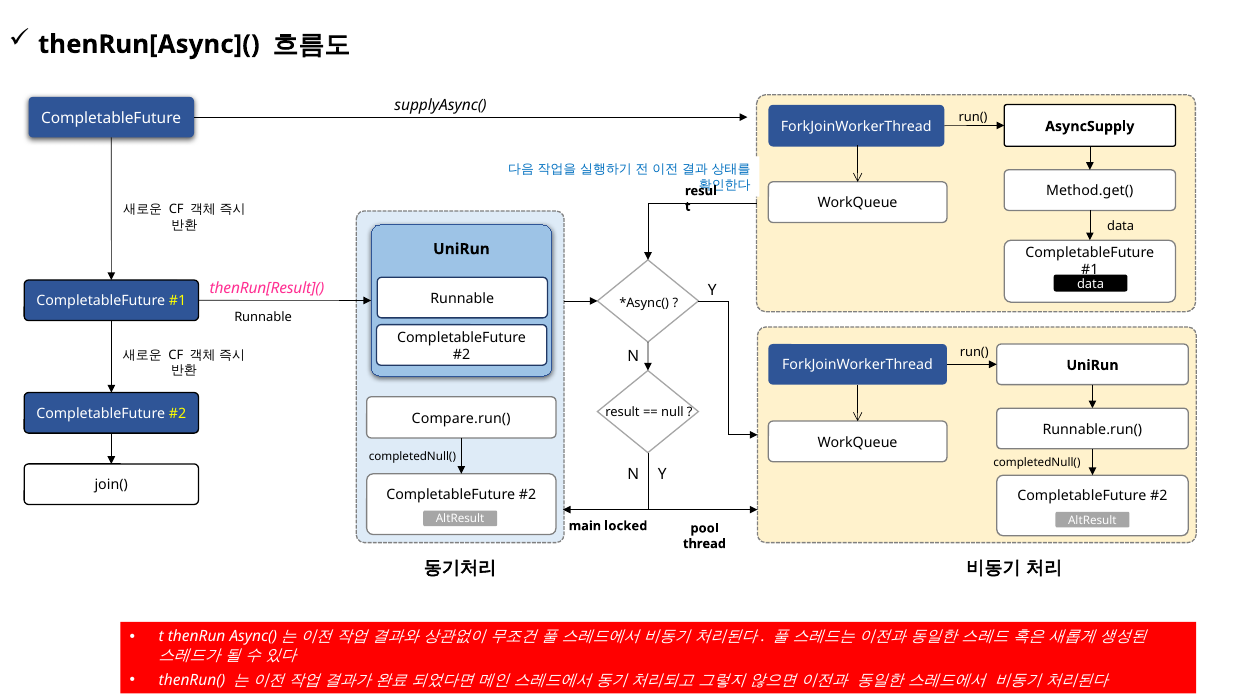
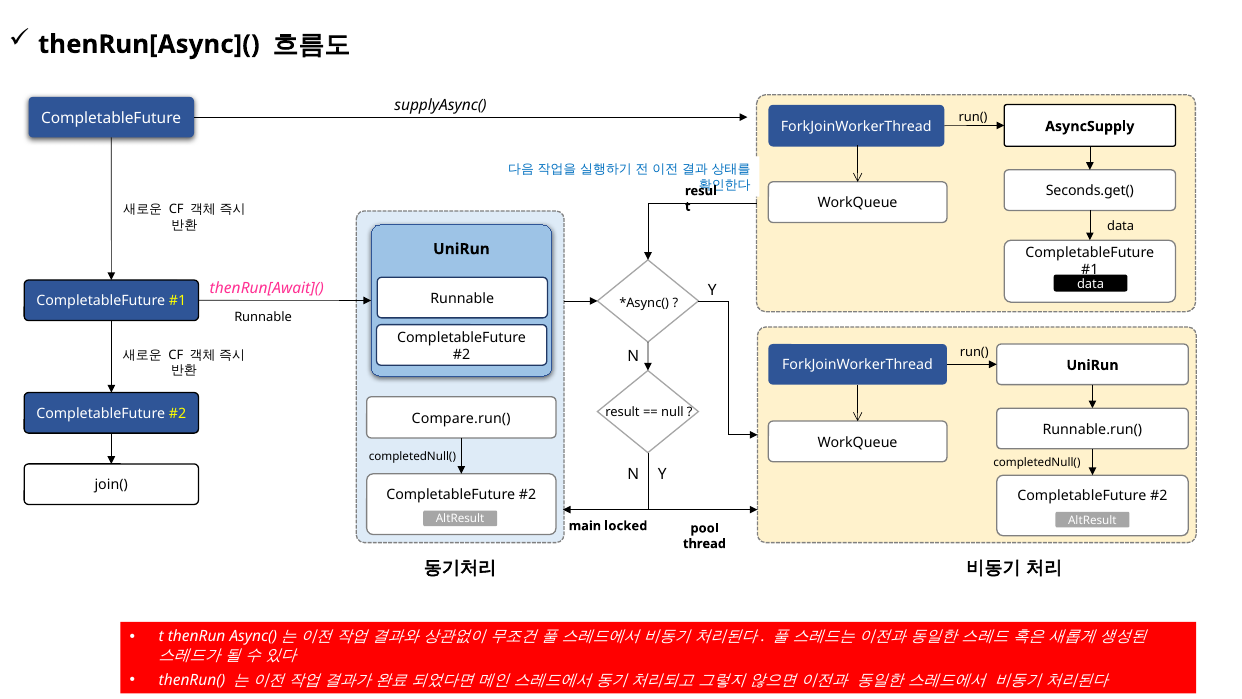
Method.get(: Method.get( -> Seconds.get(
thenRun[Result](: thenRun[Result]( -> thenRun[Await](
